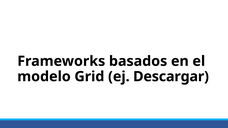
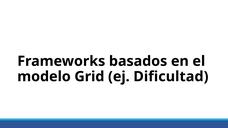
Descargar: Descargar -> Dificultad
